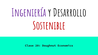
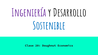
Sostenible colour: red -> blue
